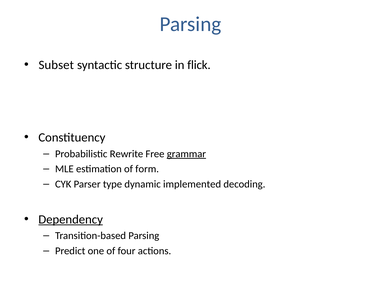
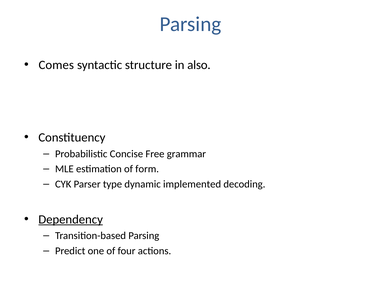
Subset: Subset -> Comes
flick: flick -> also
Rewrite: Rewrite -> Concise
grammar underline: present -> none
